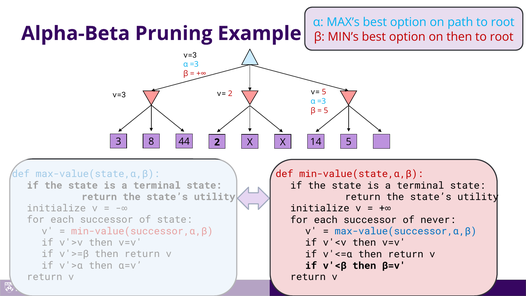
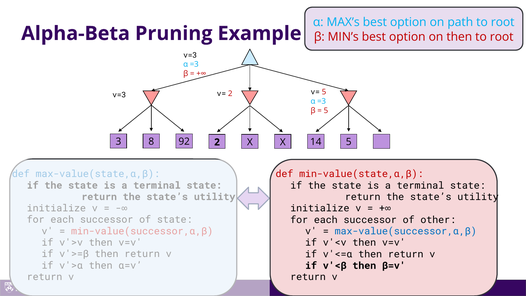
44: 44 -> 92
never: never -> other
